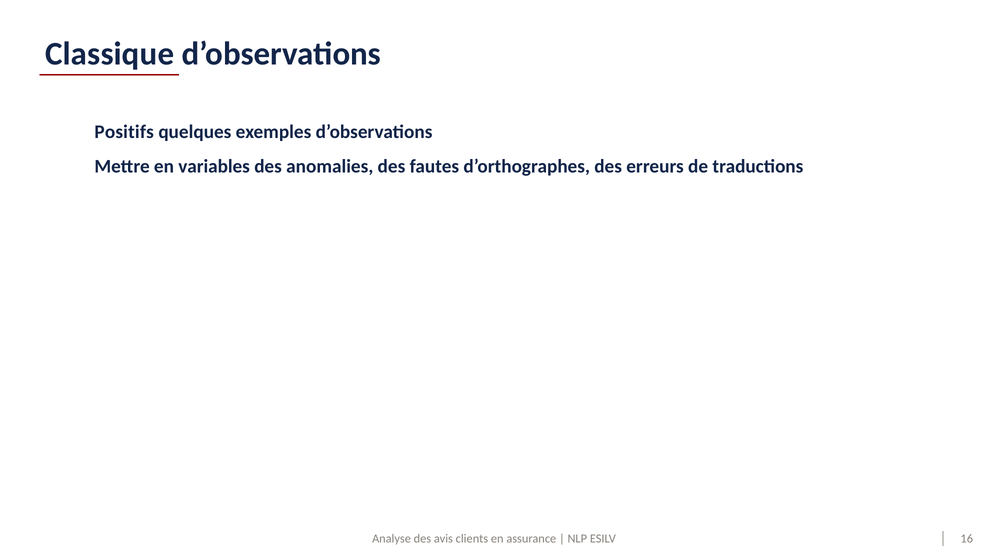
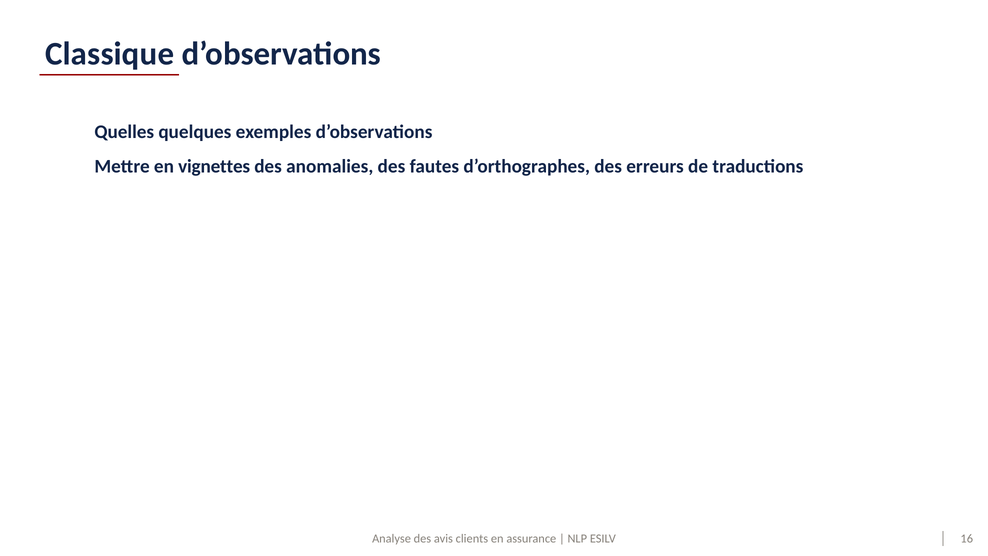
Positifs: Positifs -> Quelles
variables: variables -> vignettes
